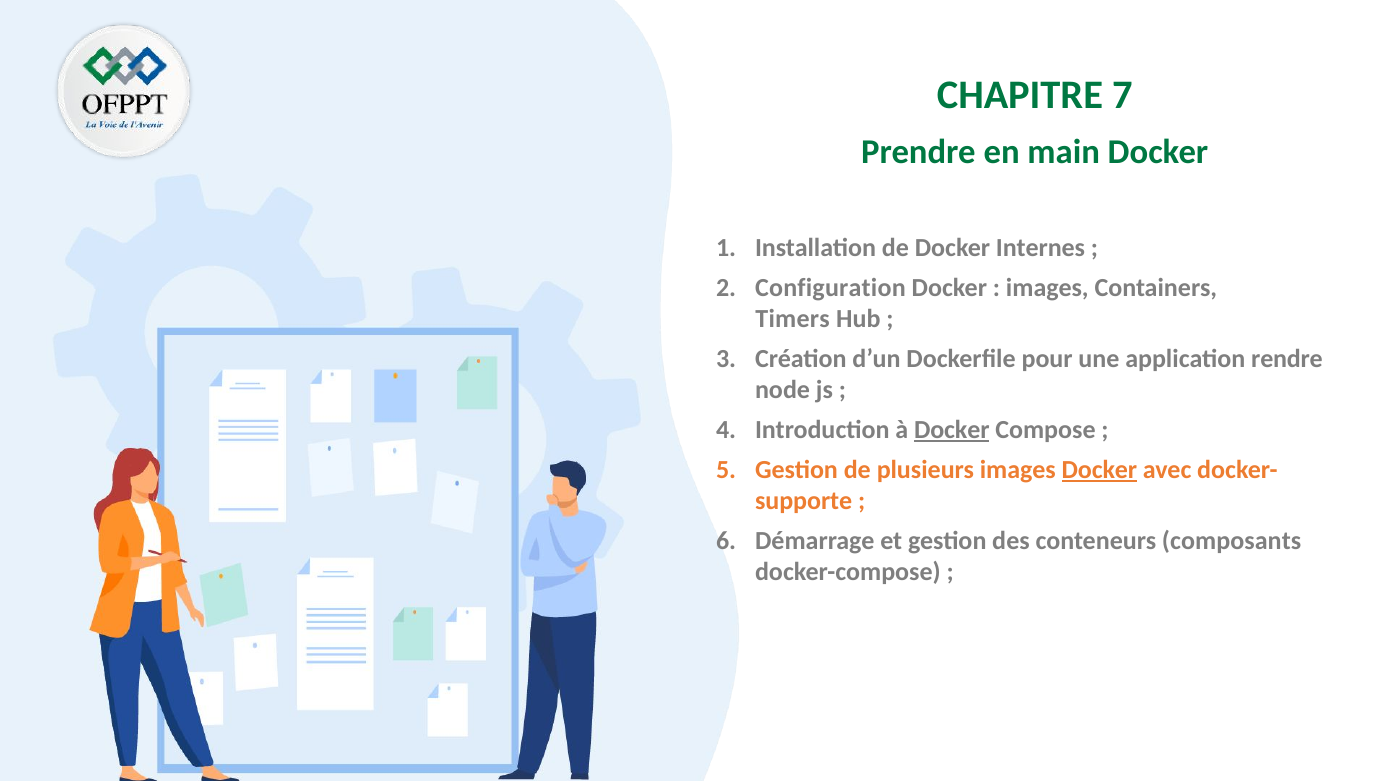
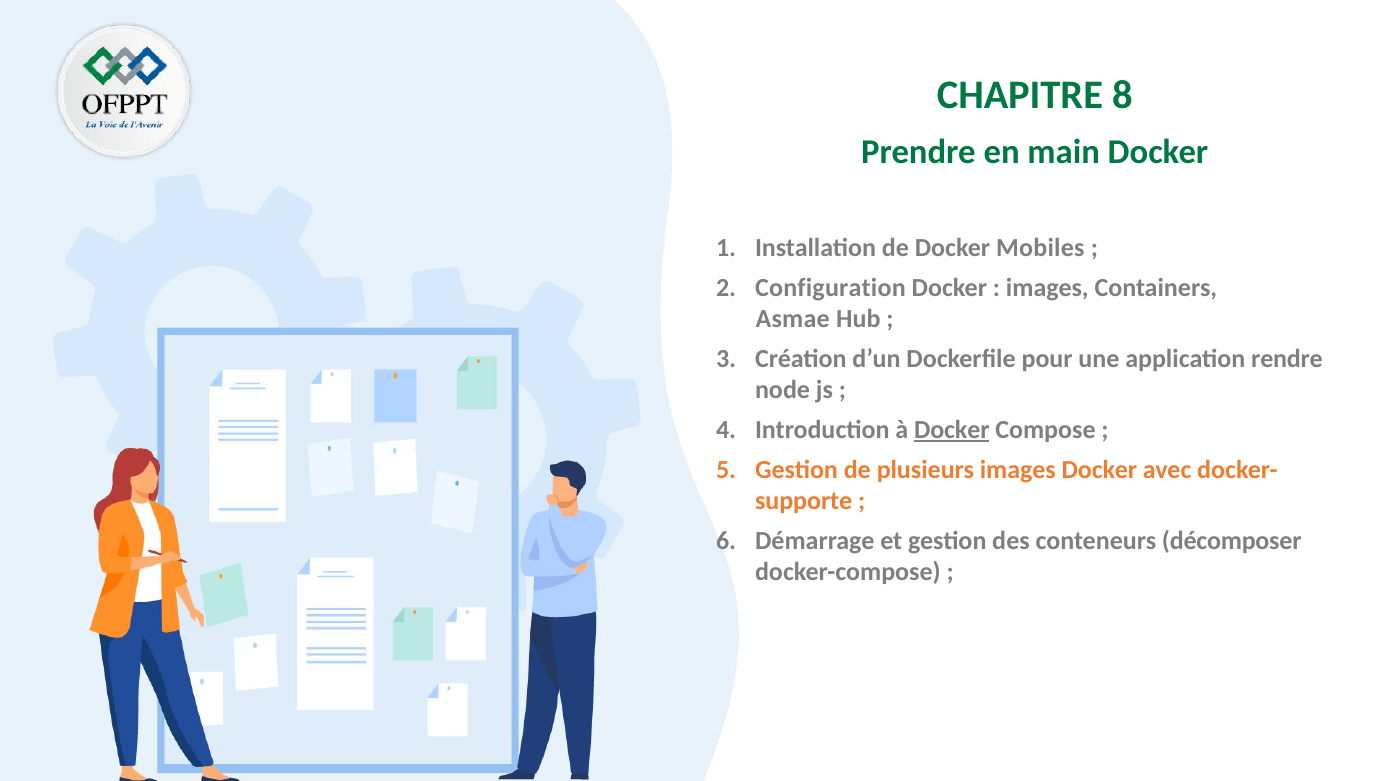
7: 7 -> 8
Internes: Internes -> Mobiles
Timers: Timers -> Asmae
Docker at (1099, 470) underline: present -> none
composants: composants -> décomposer
